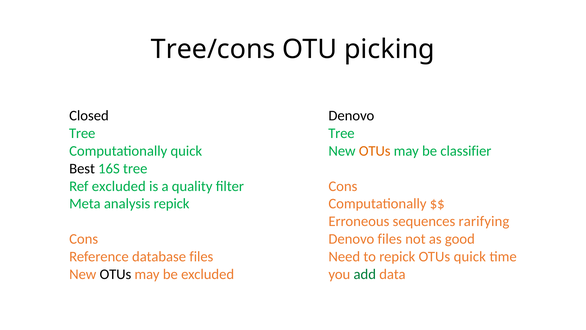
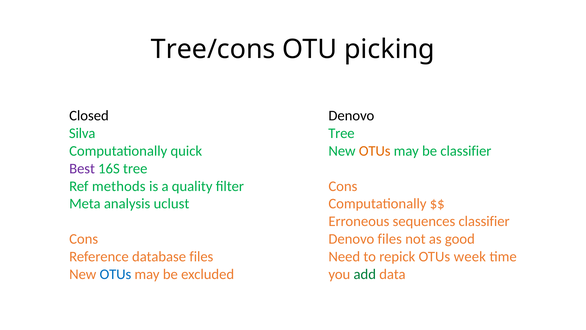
Tree at (82, 133): Tree -> Silva
Best colour: black -> purple
Ref excluded: excluded -> methods
analysis repick: repick -> uclust
sequences rarifying: rarifying -> classifier
OTUs quick: quick -> week
OTUs at (115, 274) colour: black -> blue
